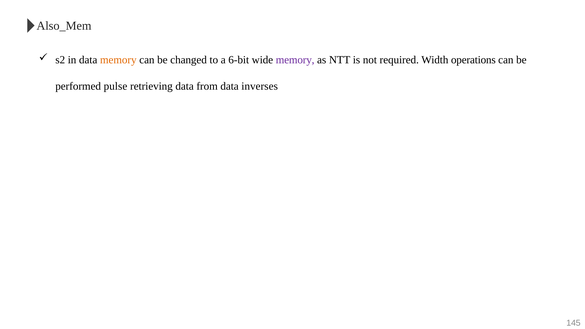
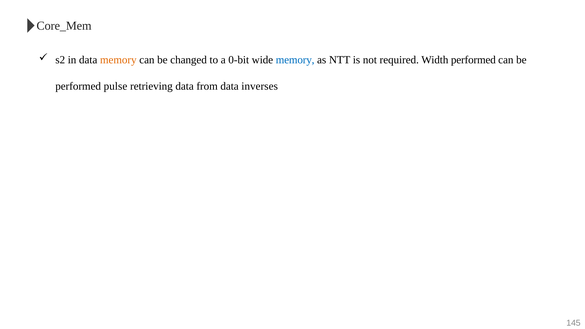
Also_Mem: Also_Mem -> Core_Mem
6-bit: 6-bit -> 0-bit
memory at (295, 60) colour: purple -> blue
Width operations: operations -> performed
